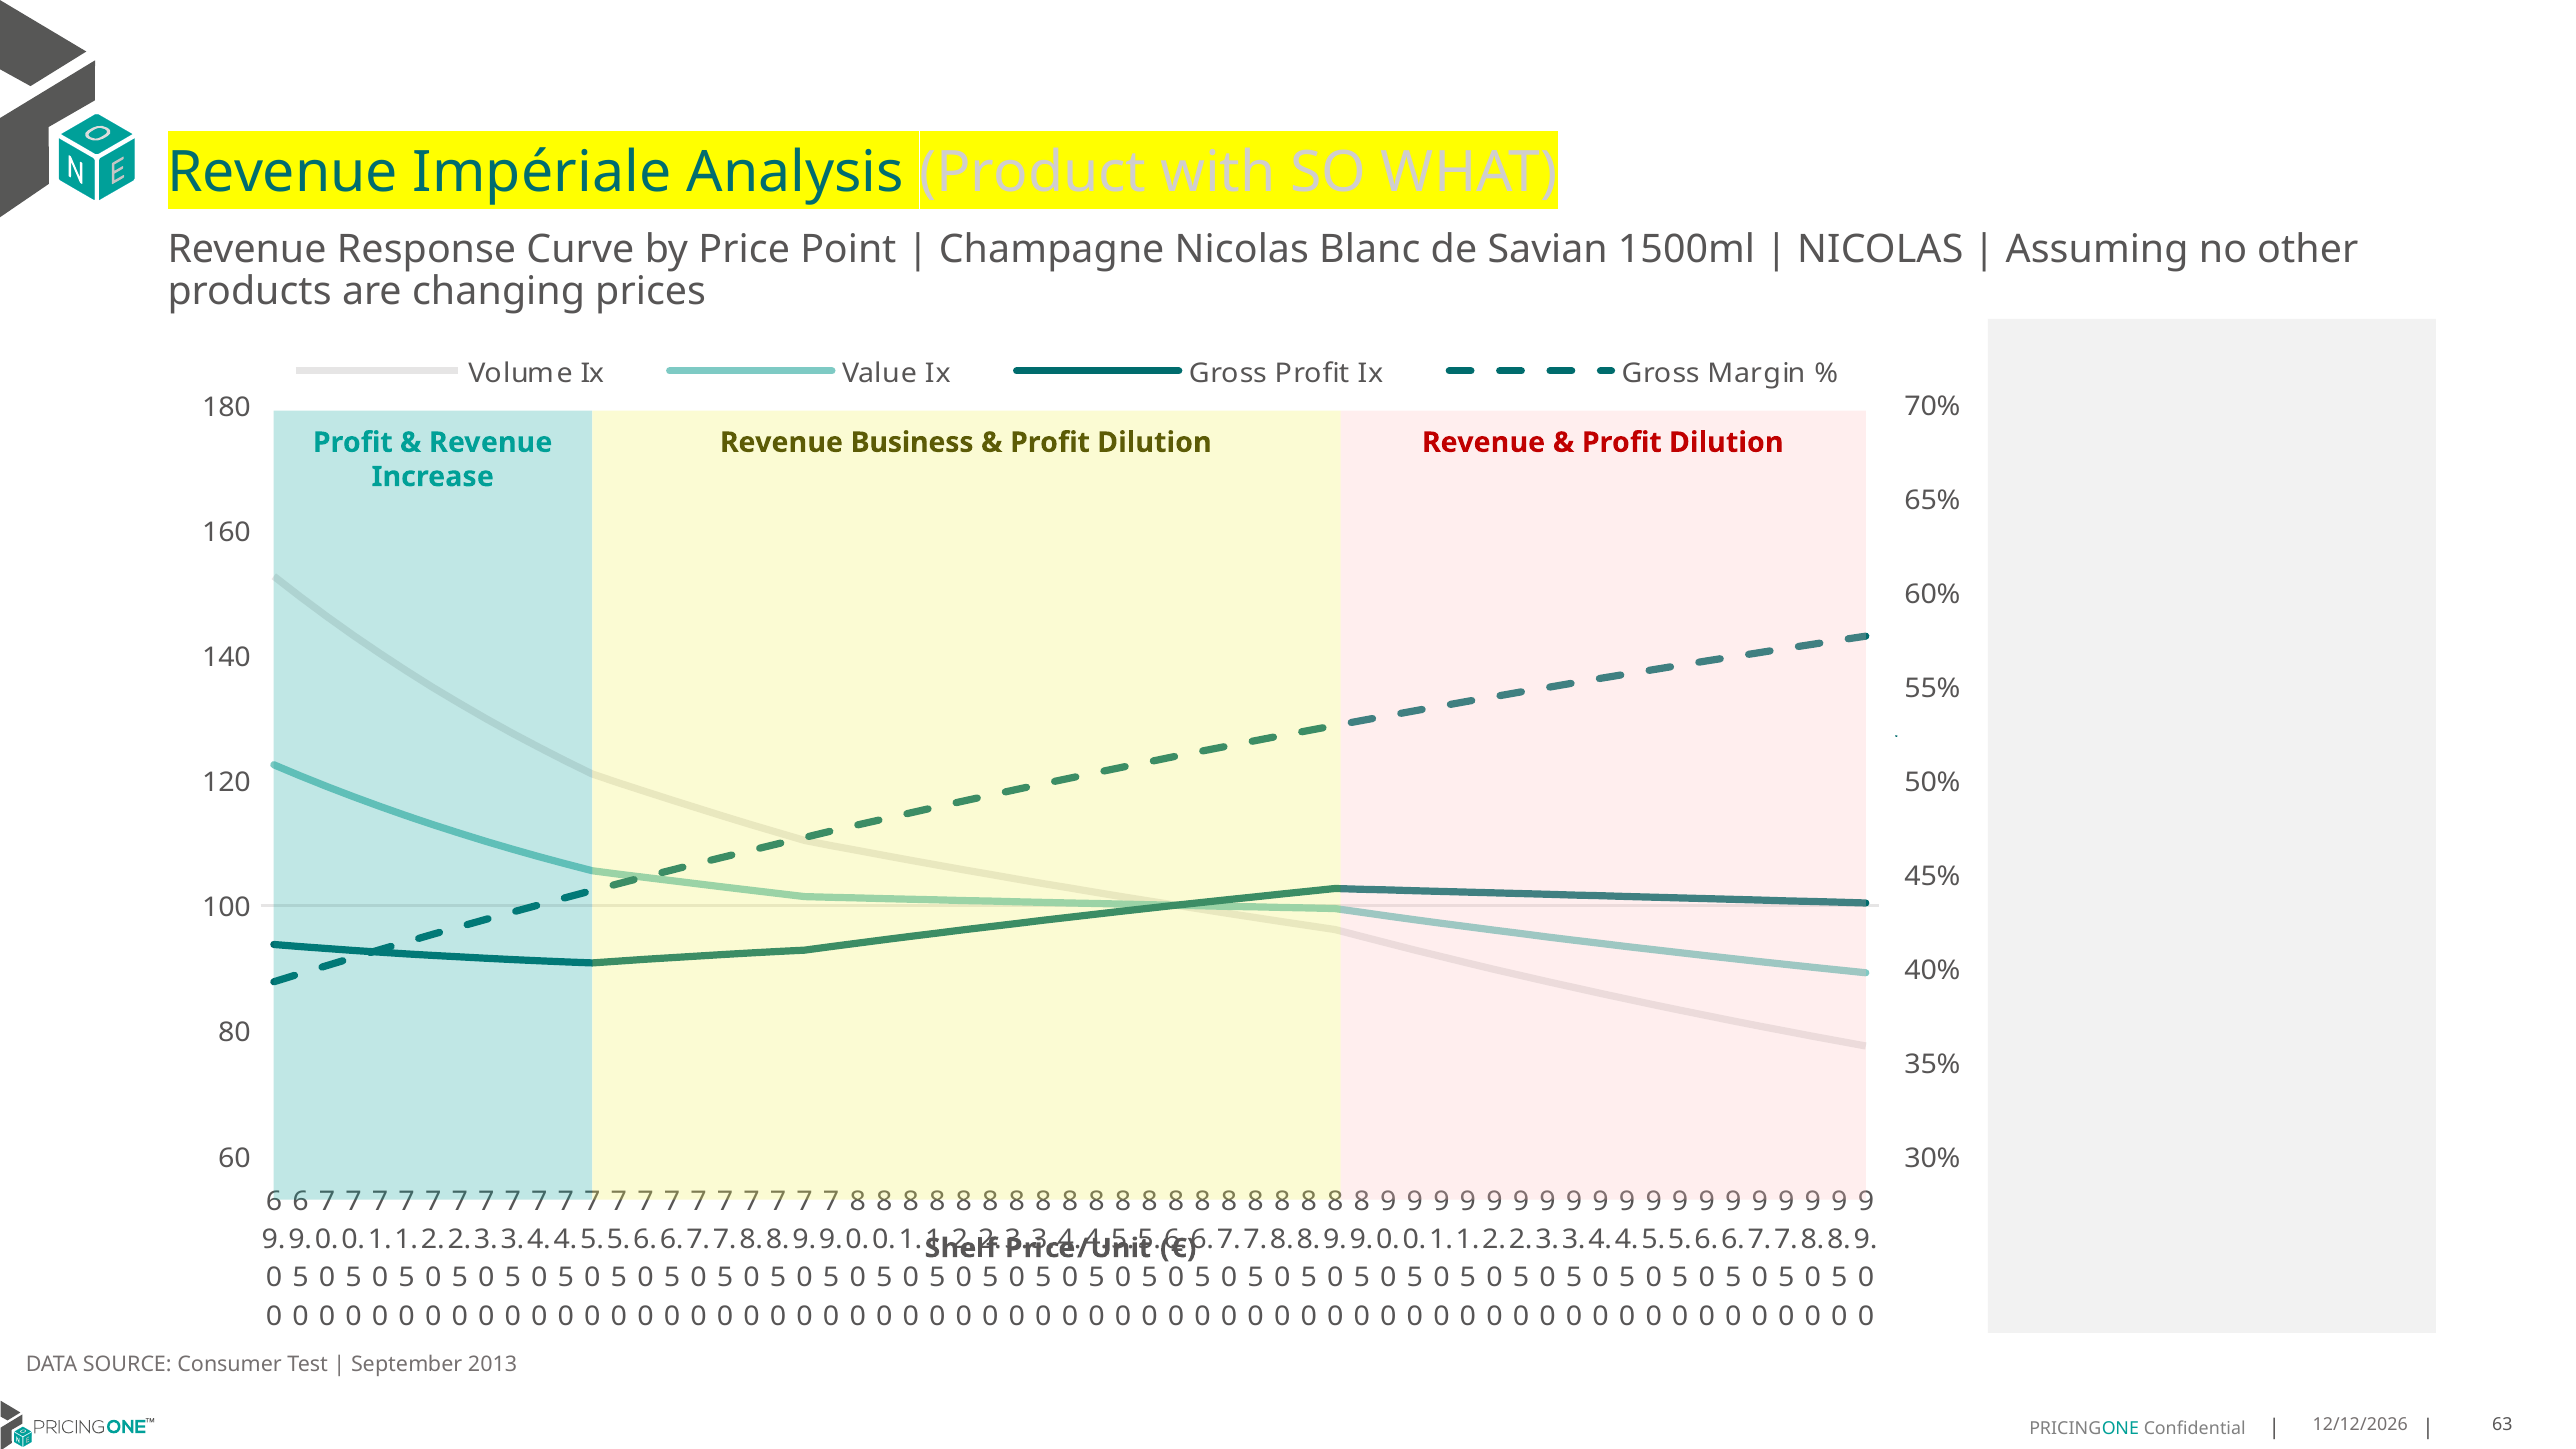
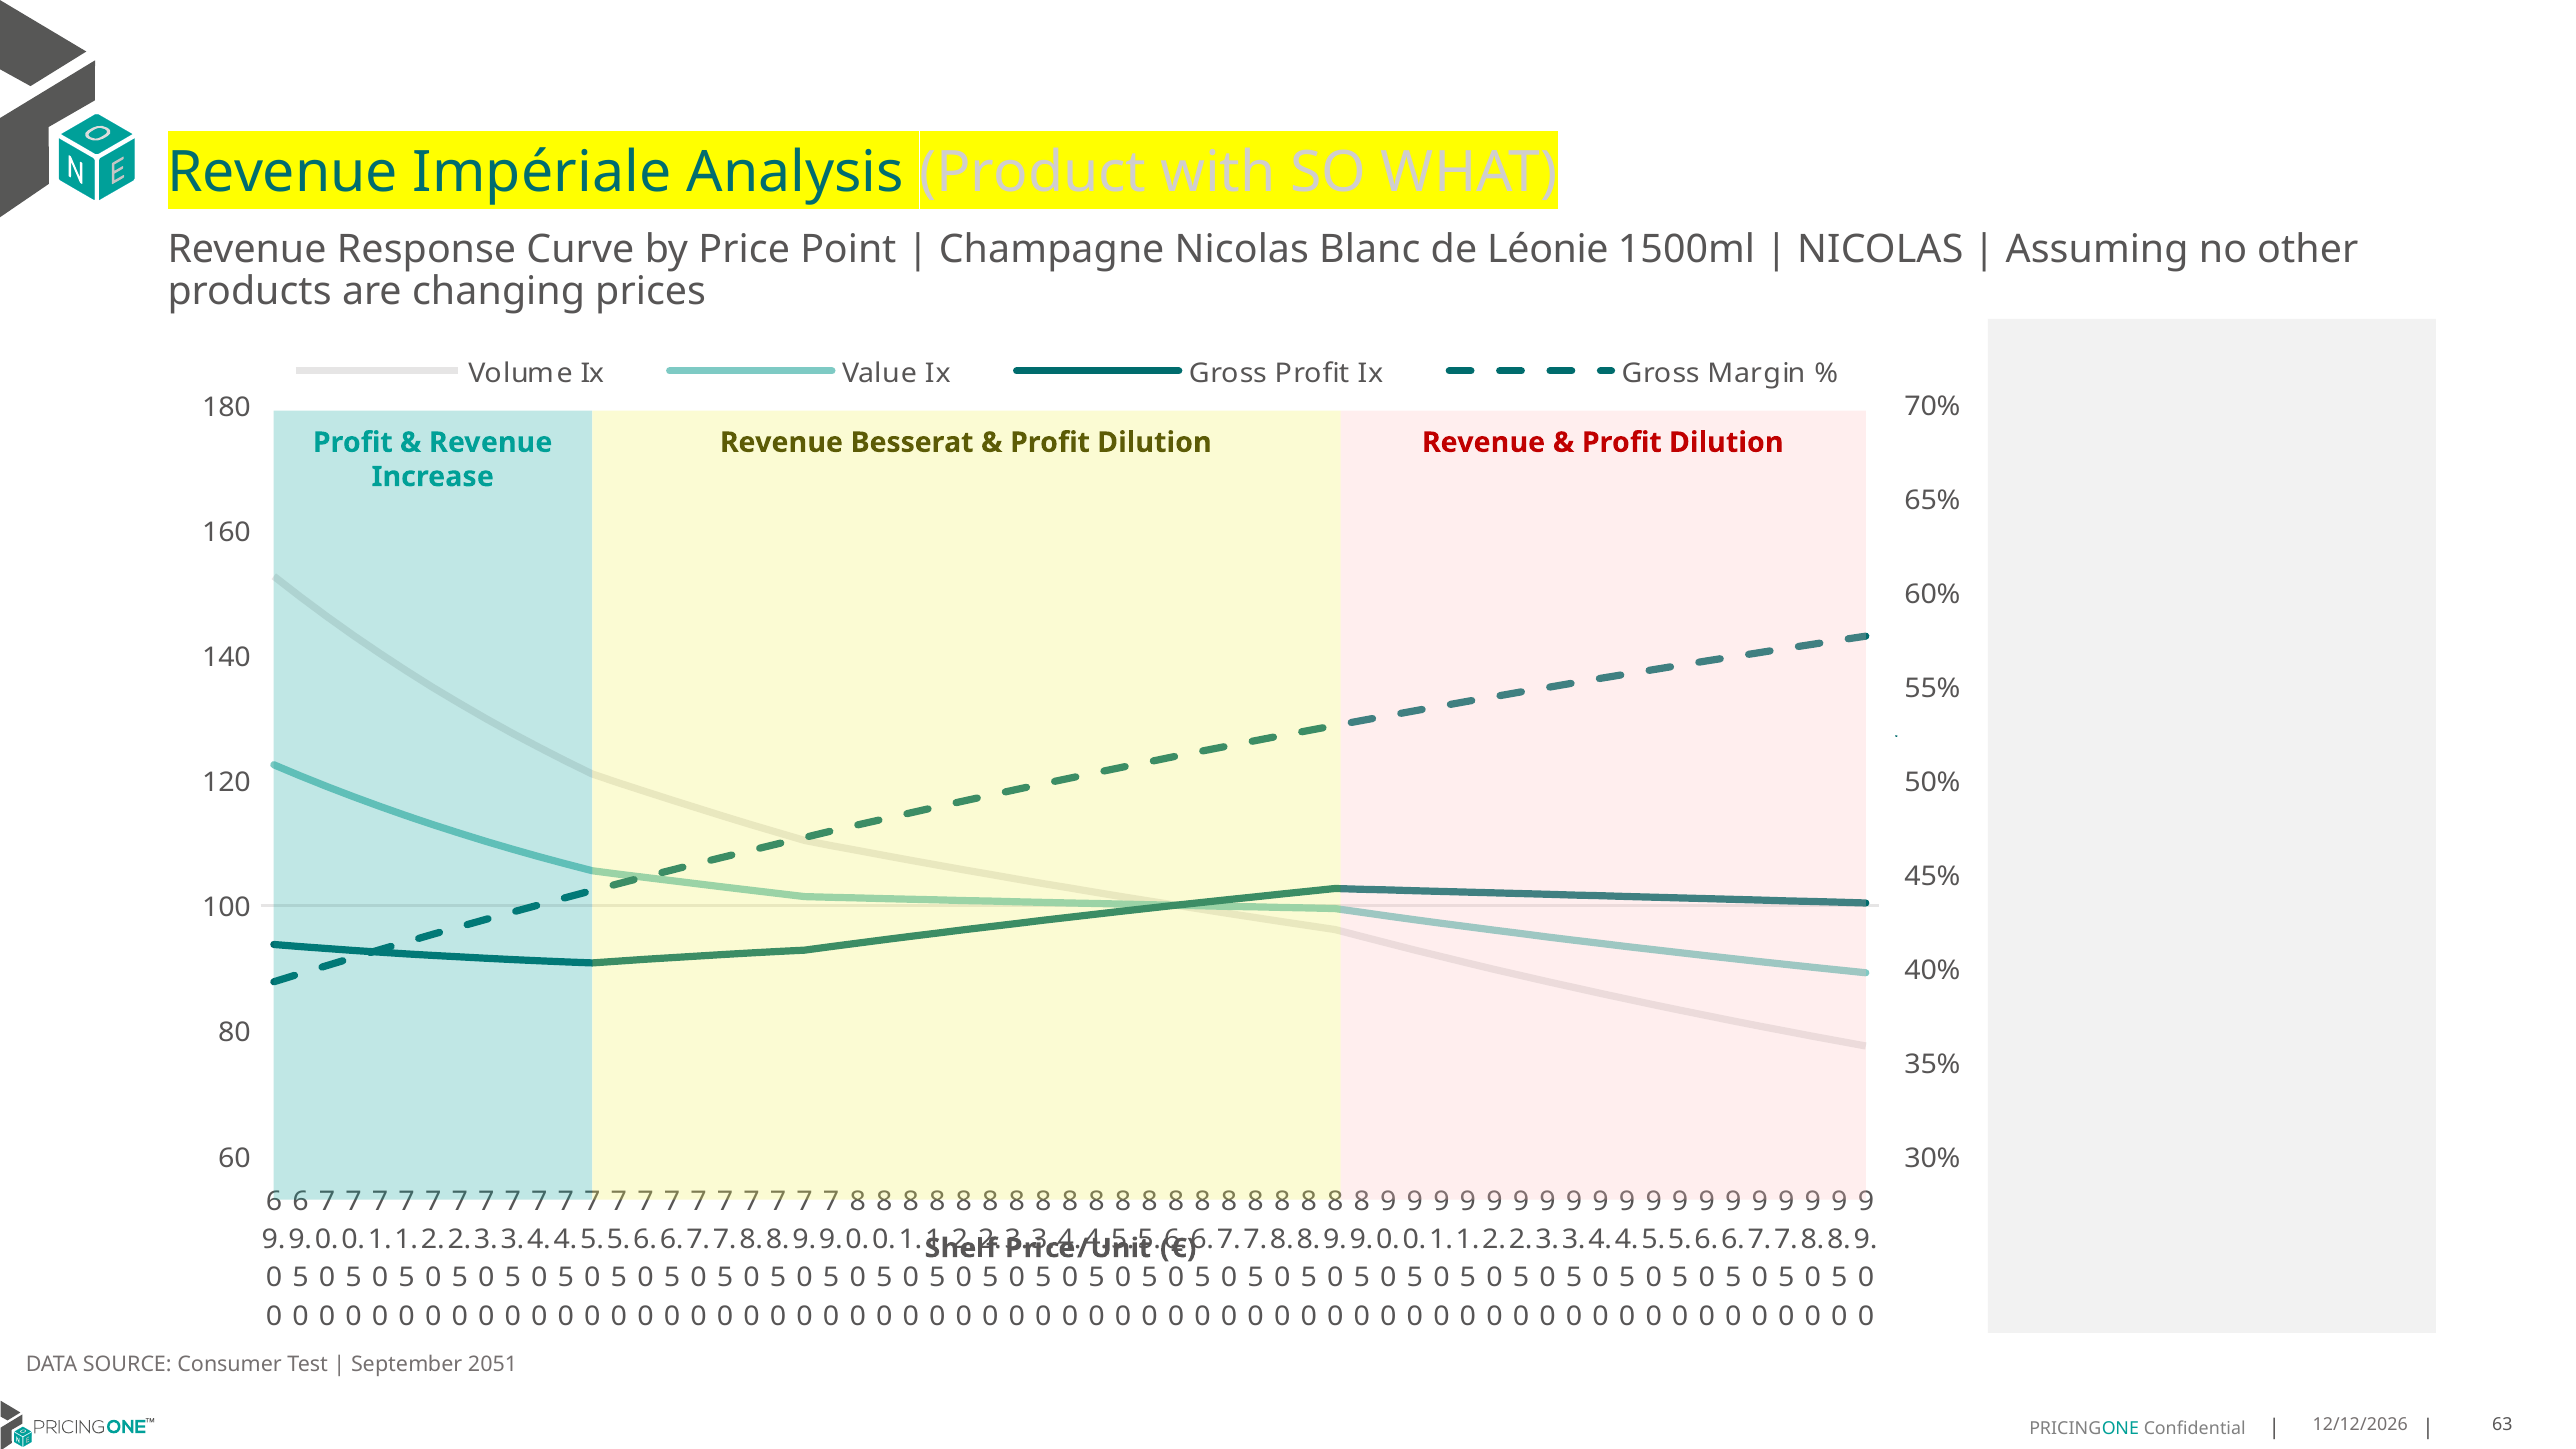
Savian: Savian -> Léonie
Business: Business -> Besserat
2013: 2013 -> 2051
